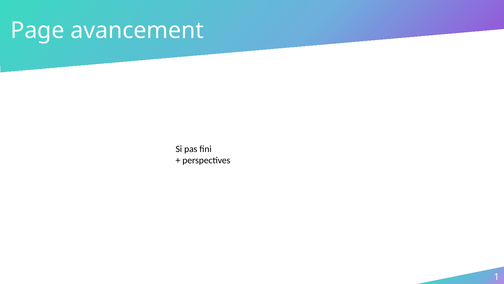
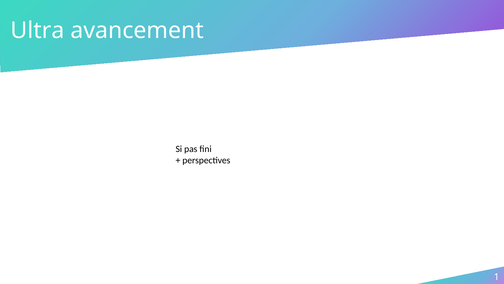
Page: Page -> Ultra
